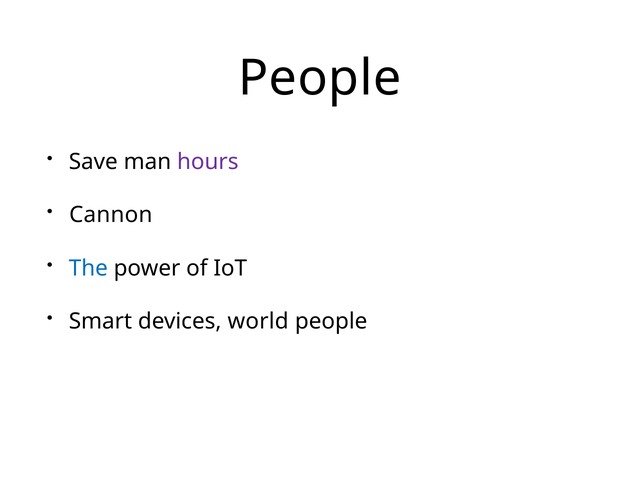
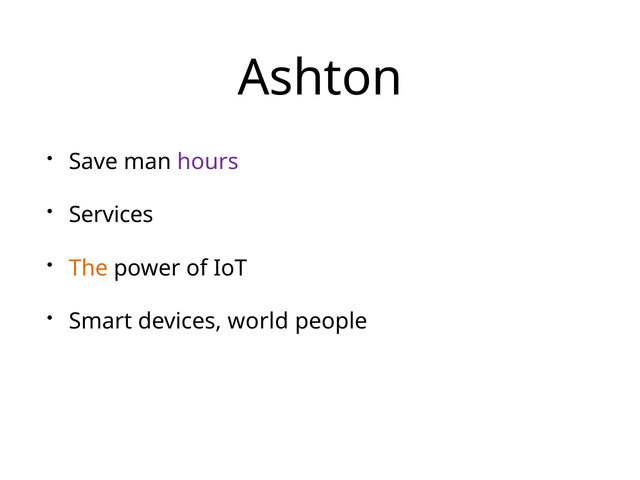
People at (320, 78): People -> Ashton
Cannon: Cannon -> Services
The colour: blue -> orange
